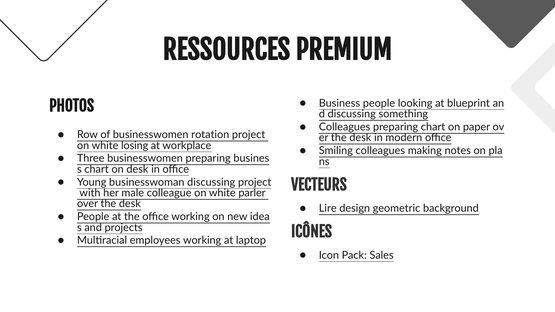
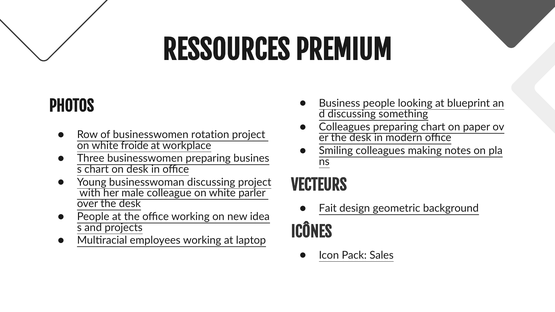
losing: losing -> froide
Lire: Lire -> Fait
